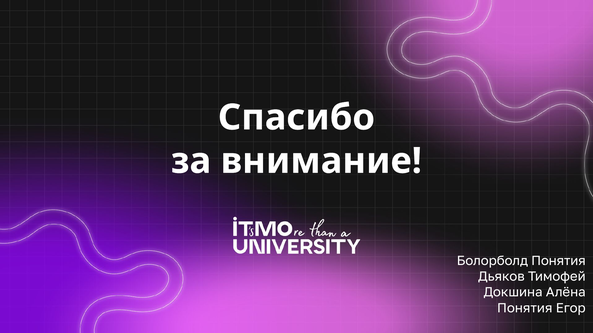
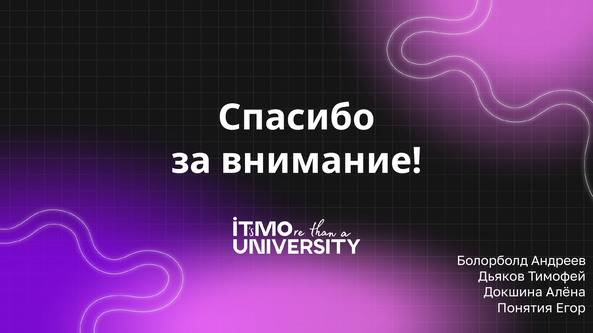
Болорболд Понятия: Понятия -> Андреев
